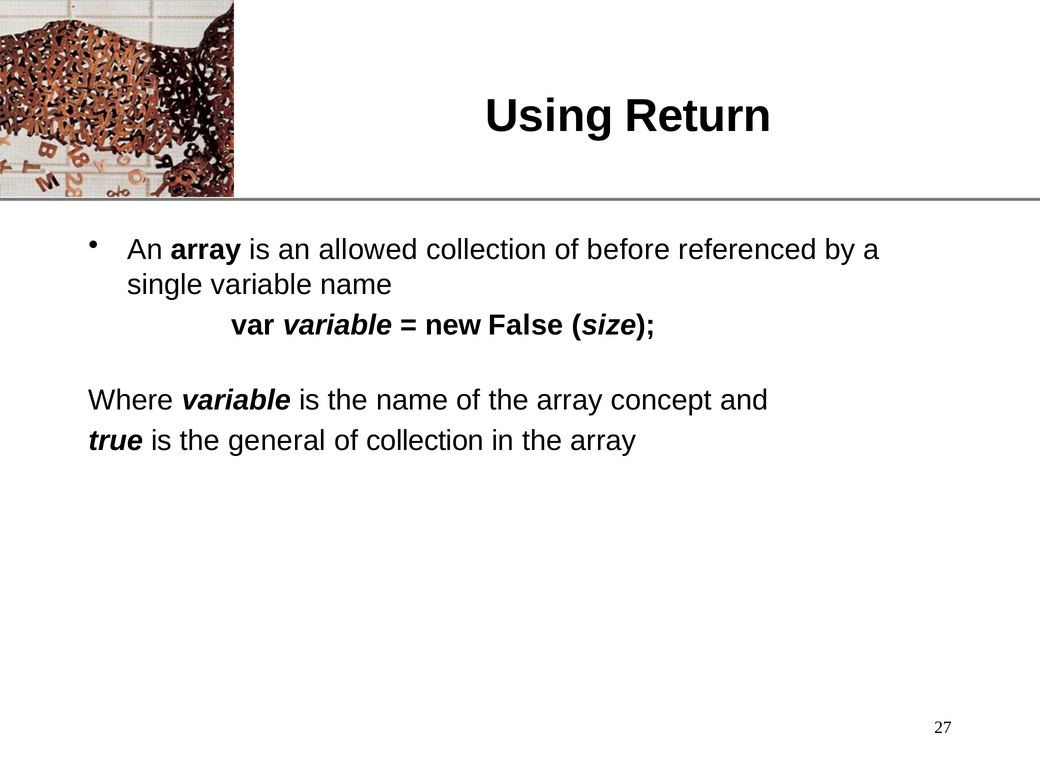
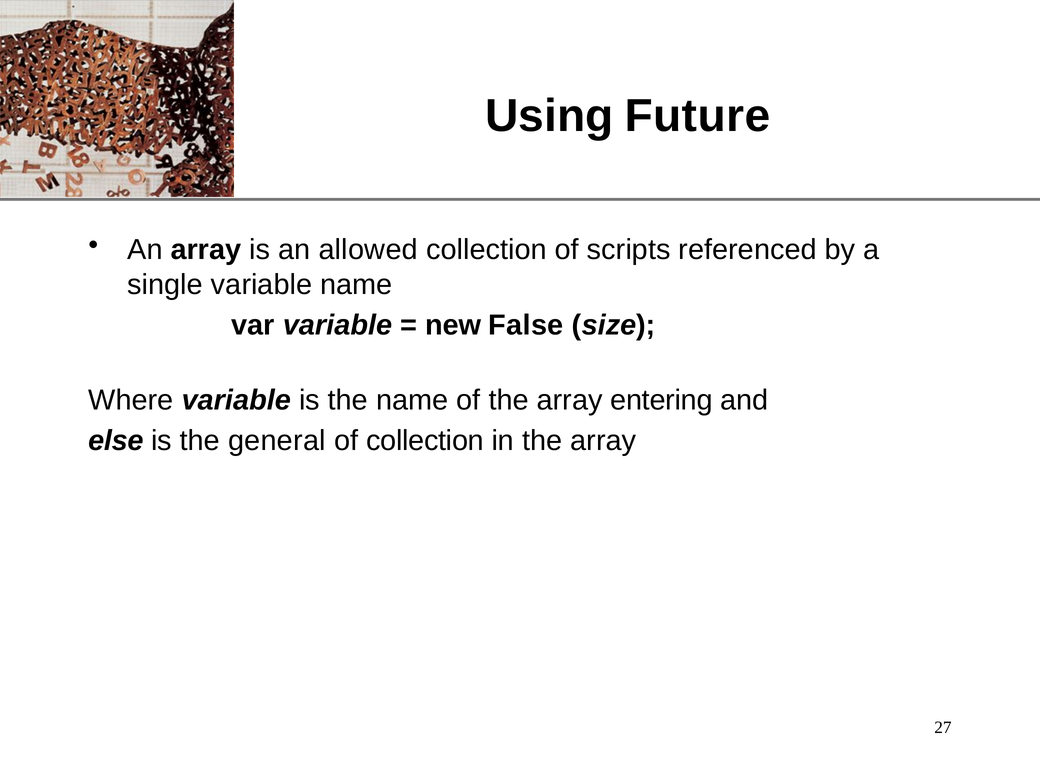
Return: Return -> Future
before: before -> scripts
concept: concept -> entering
true: true -> else
